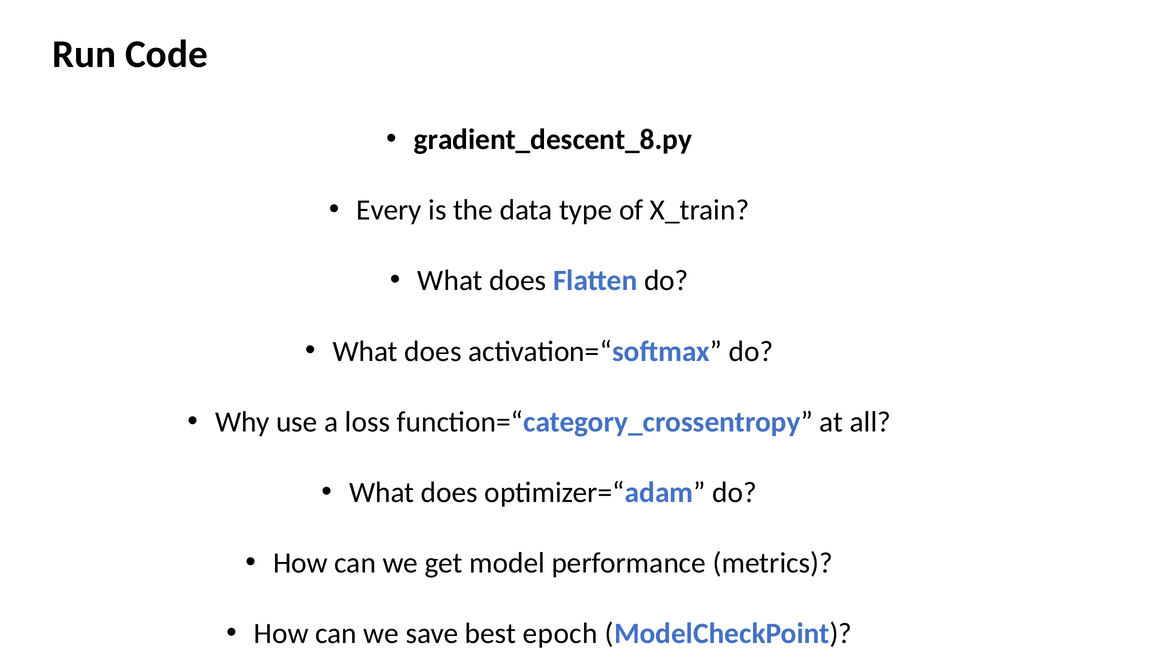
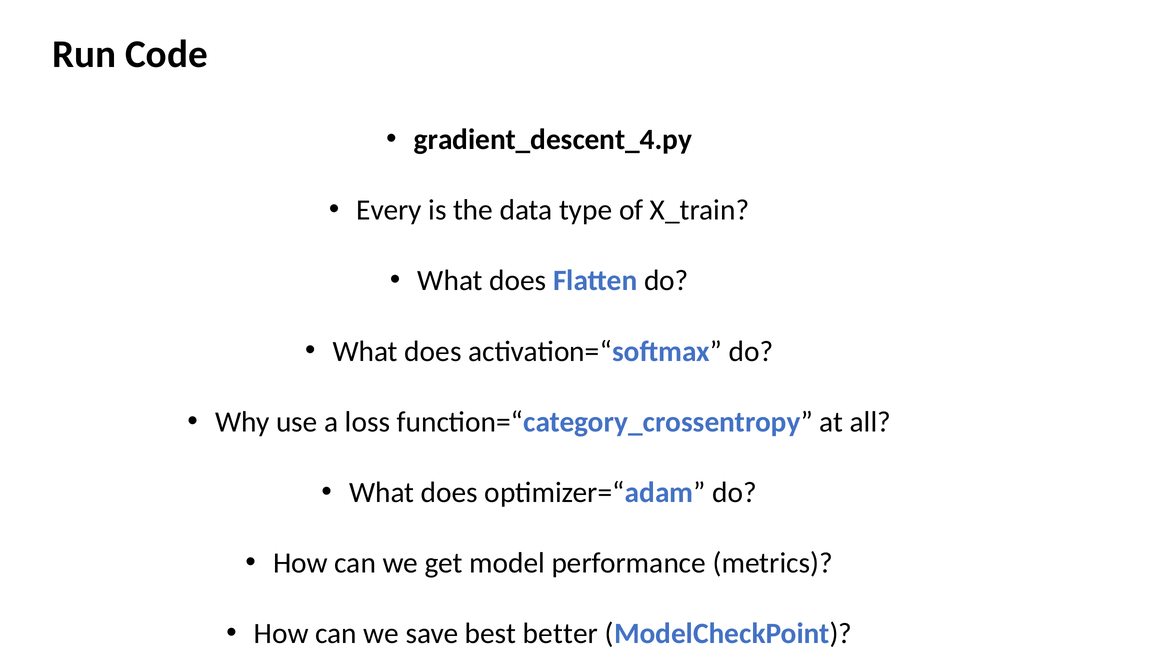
gradient_descent_8.py: gradient_descent_8.py -> gradient_descent_4.py
epoch: epoch -> better
